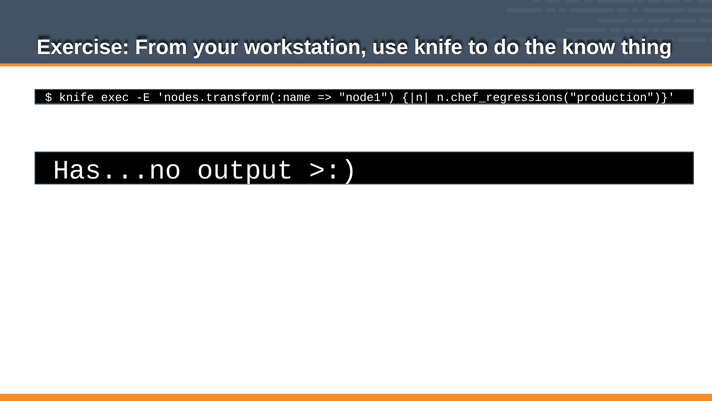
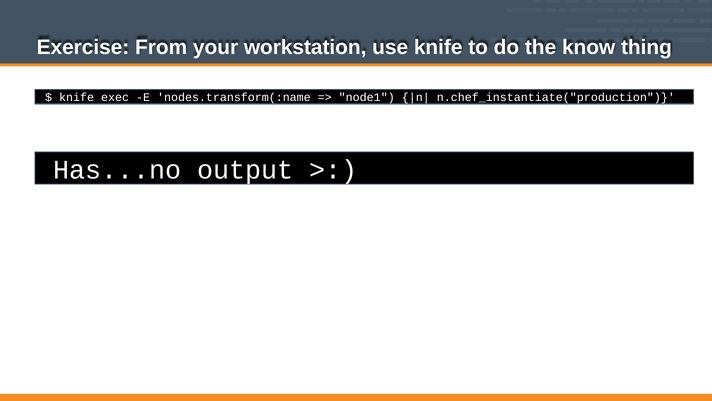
n.chef_regressions("production: n.chef_regressions("production -> n.chef_instantiate("production
